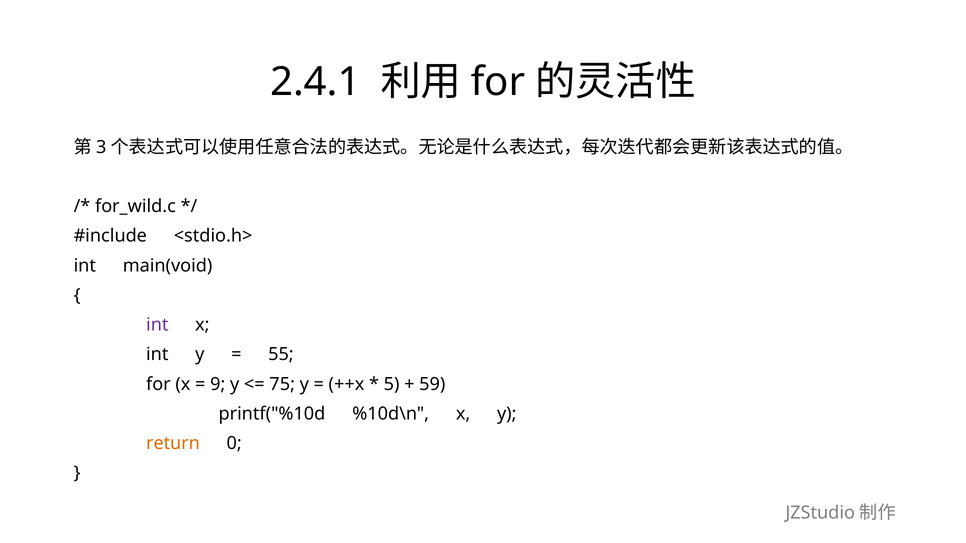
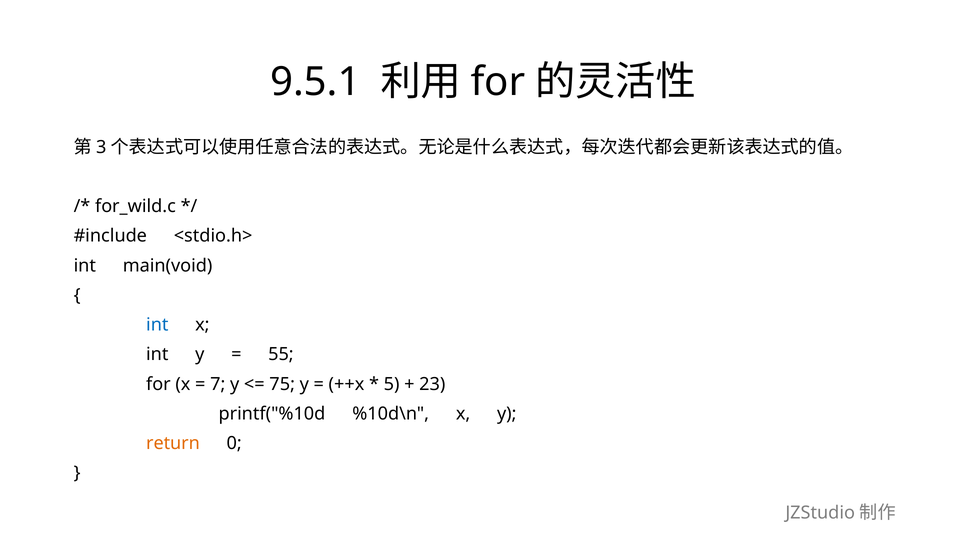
2.4.1: 2.4.1 -> 9.5.1
int at (157, 325) colour: purple -> blue
9: 9 -> 7
59: 59 -> 23
